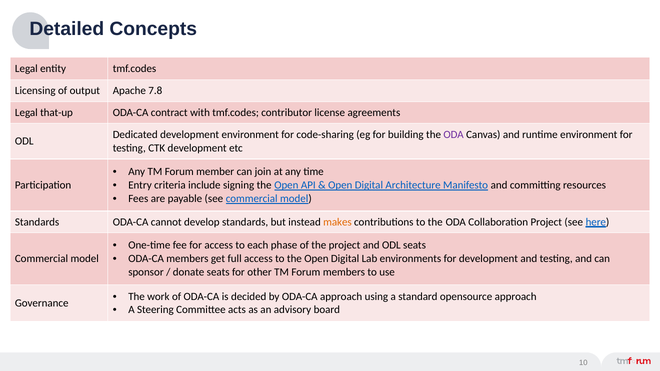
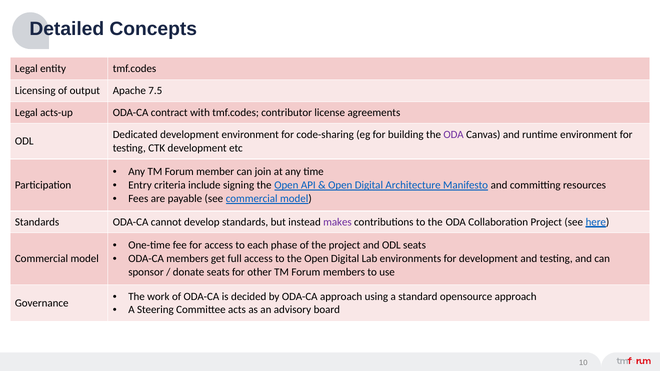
7.8: 7.8 -> 7.5
that-up: that-up -> acts-up
makes colour: orange -> purple
